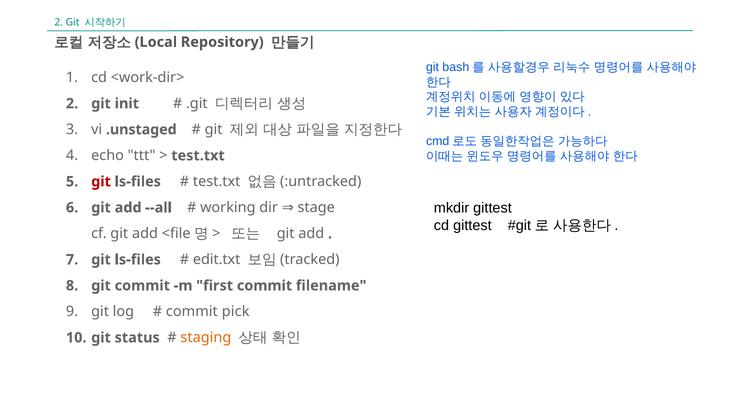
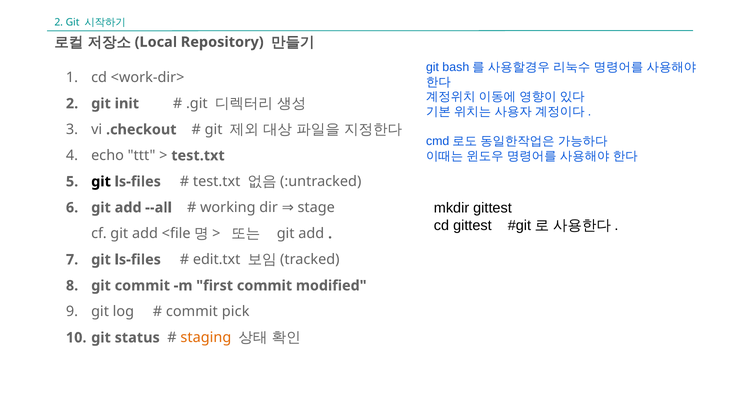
.unstaged: .unstaged -> .checkout
git at (101, 182) colour: red -> black
filename: filename -> modified
